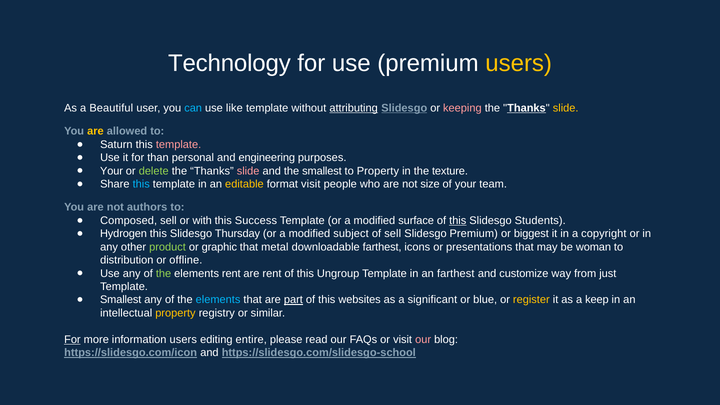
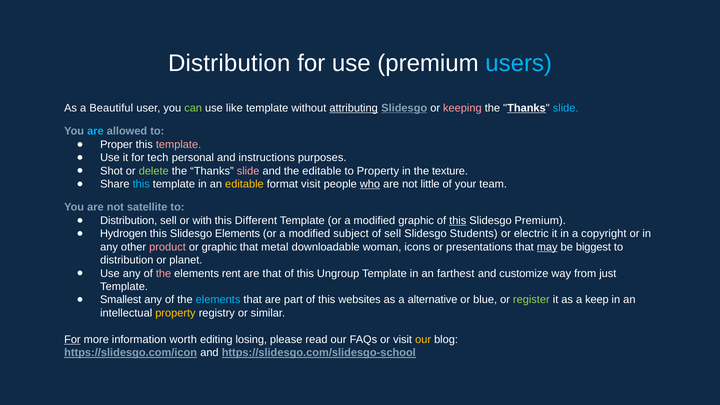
Technology at (229, 64): Technology -> Distribution
users at (519, 64) colour: yellow -> light blue
can colour: light blue -> light green
slide at (566, 108) colour: yellow -> light blue
are at (95, 131) colour: yellow -> light blue
Saturn: Saturn -> Proper
than: than -> tech
engineering: engineering -> instructions
Your at (112, 171): Your -> Shot
the smallest: smallest -> editable
who underline: none -> present
size: size -> little
authors: authors -> satellite
Composed at (129, 221): Composed -> Distribution
Success: Success -> Different
modified surface: surface -> graphic
Slidesgo Students: Students -> Premium
Slidesgo Thursday: Thursday -> Elements
Slidesgo Premium: Premium -> Students
biggest: biggest -> electric
product colour: light green -> pink
downloadable farthest: farthest -> woman
may underline: none -> present
woman: woman -> biggest
offline: offline -> planet
the at (164, 273) colour: light green -> pink
are rent: rent -> that
part underline: present -> none
significant: significant -> alternative
register colour: yellow -> light green
information users: users -> worth
entire: entire -> losing
our at (423, 339) colour: pink -> yellow
